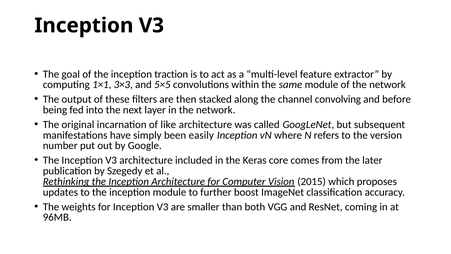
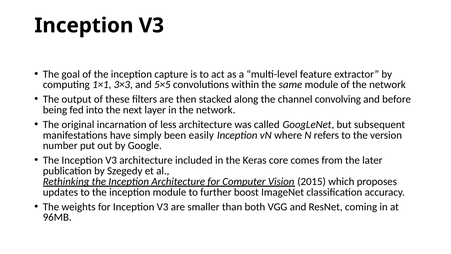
traction: traction -> capture
like: like -> less
